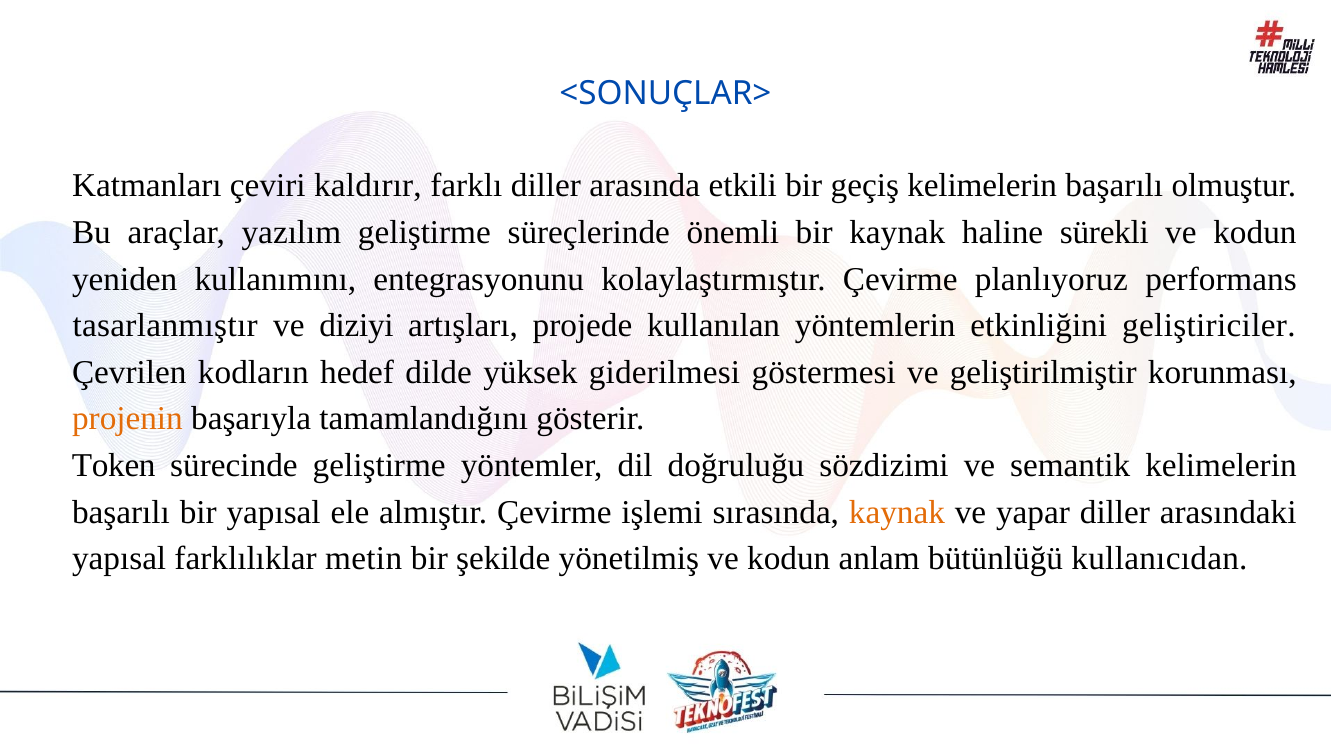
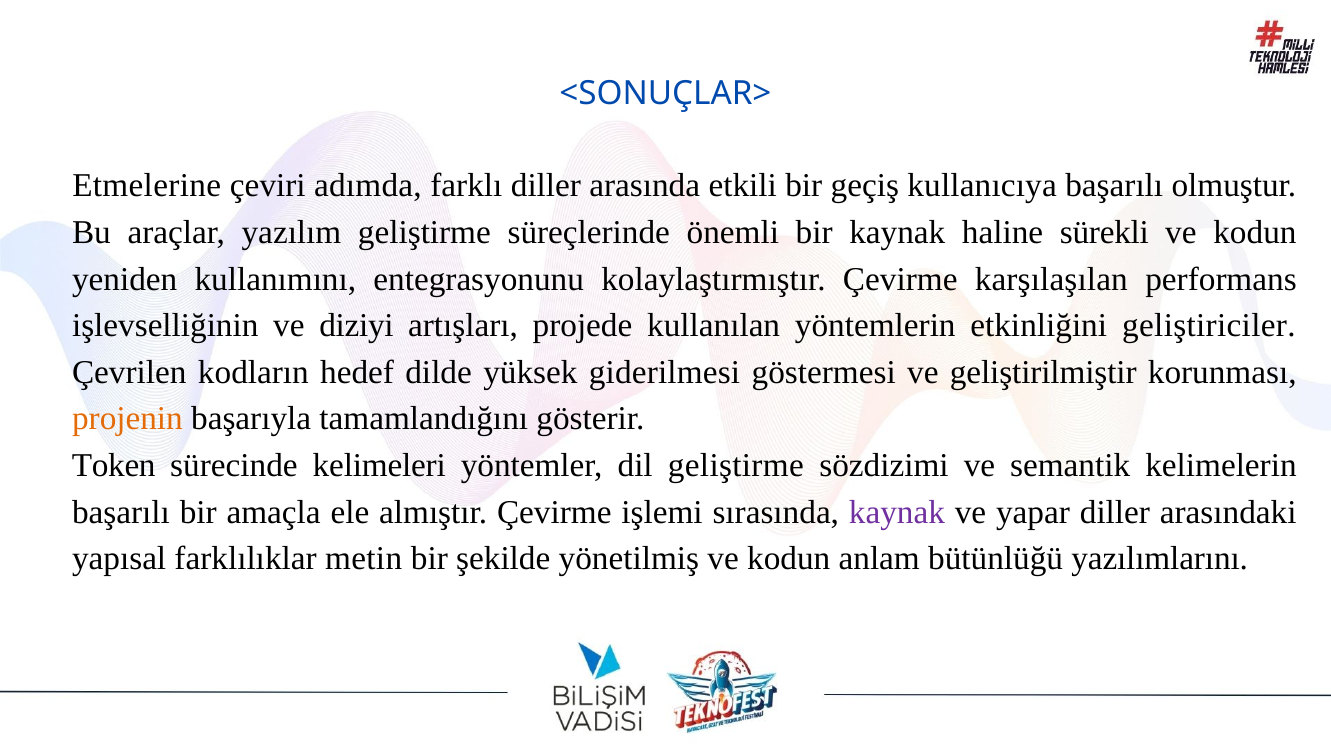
Katmanları: Katmanları -> Etmelerine
kaldırır: kaldırır -> adımda
geçiş kelimelerin: kelimelerin -> kullanıcıya
planlıyoruz: planlıyoruz -> karşılaşılan
tasarlanmıştır: tasarlanmıştır -> işlevselliğinin
sürecinde geliştirme: geliştirme -> kelimeleri
dil doğruluğu: doğruluğu -> geliştirme
bir yapısal: yapısal -> amaçla
kaynak at (897, 512) colour: orange -> purple
kullanıcıdan: kullanıcıdan -> yazılımlarını
